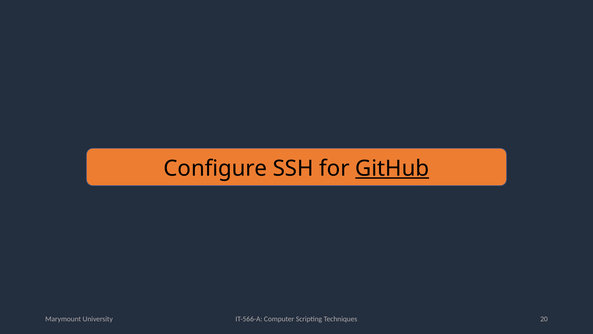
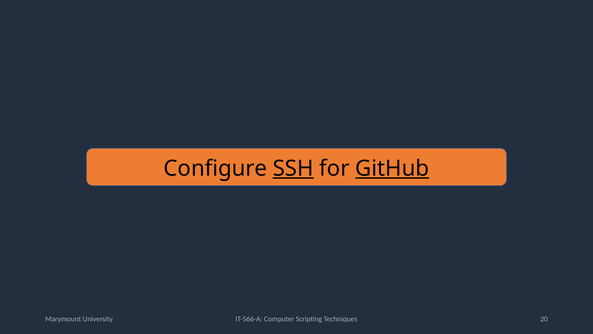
SSH underline: none -> present
